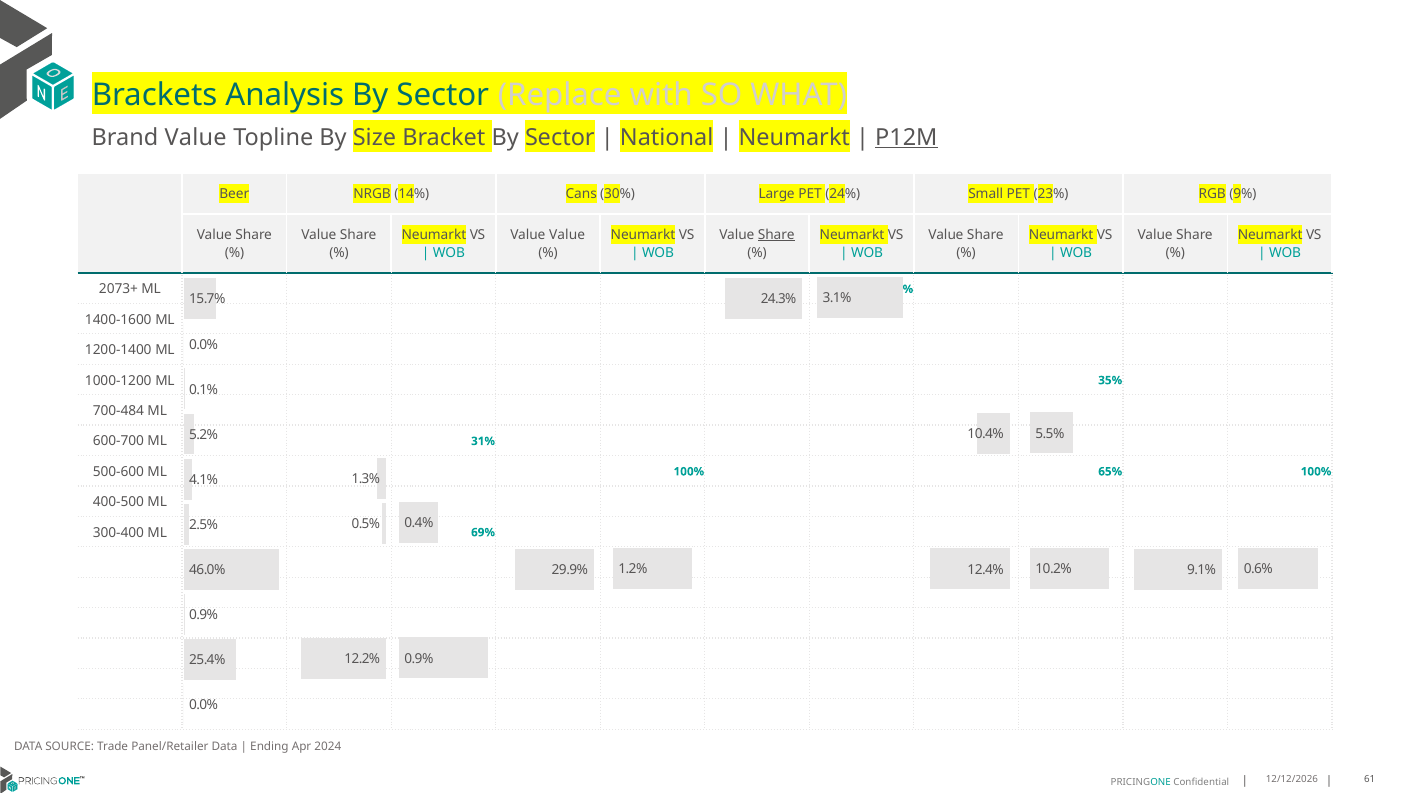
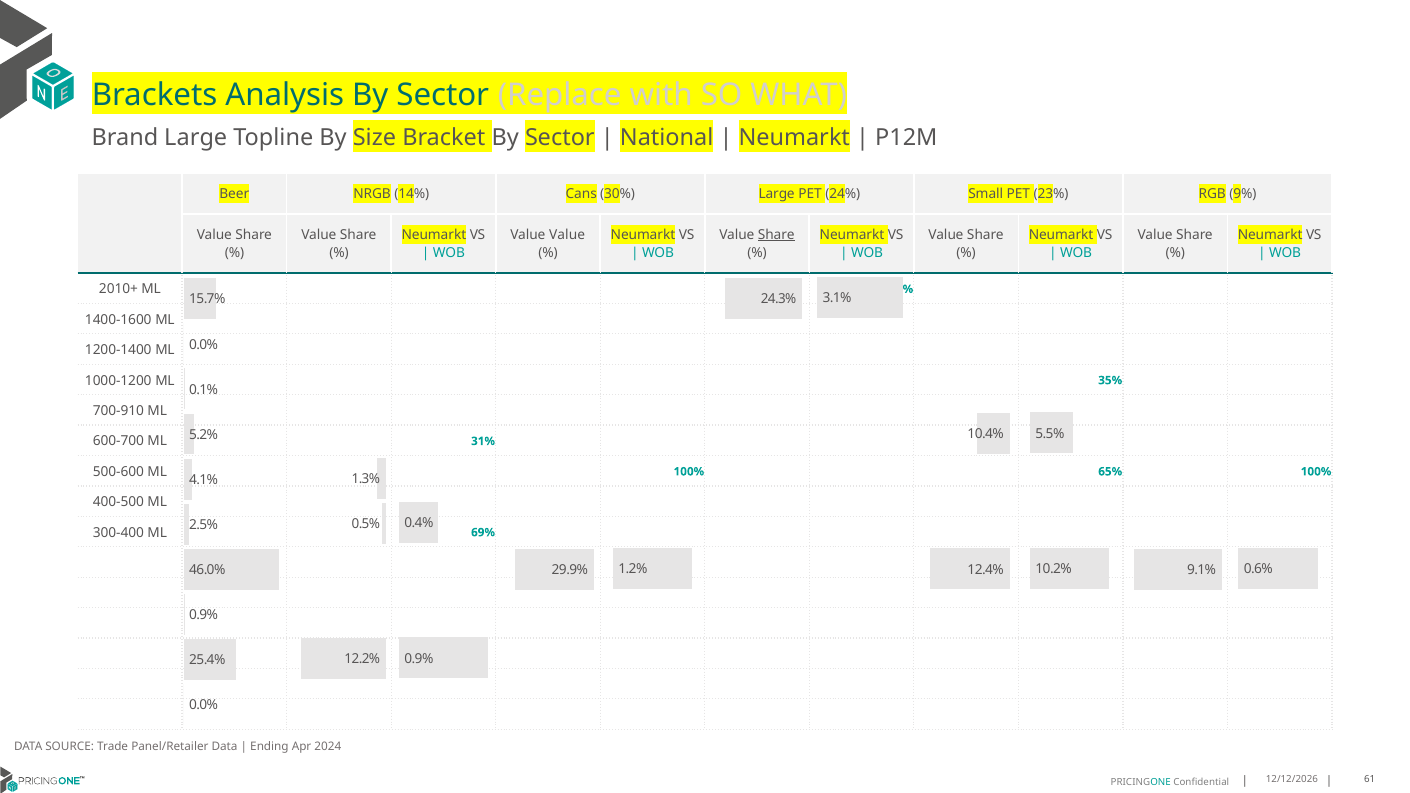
Brand Value: Value -> Large
P12M underline: present -> none
2073+: 2073+ -> 2010+
700-484: 700-484 -> 700-910
